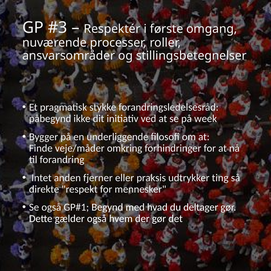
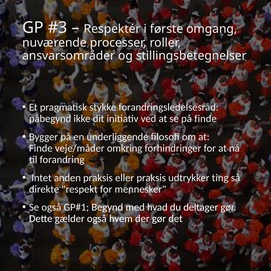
på week: week -> finde
anden fjerner: fjerner -> praksis
